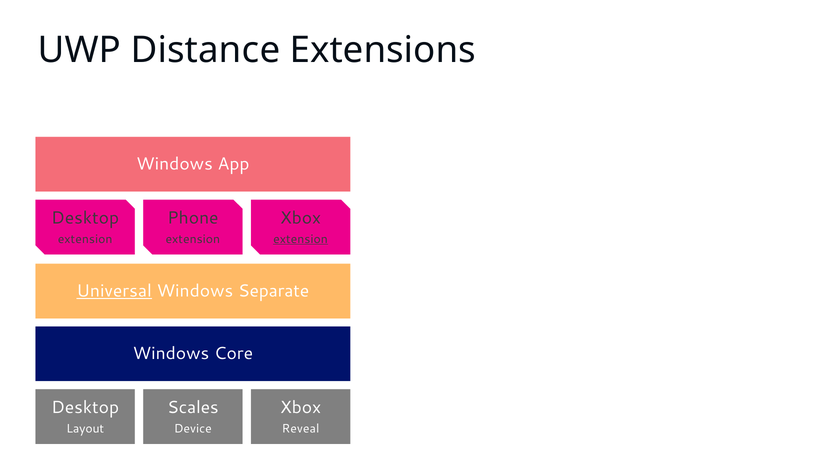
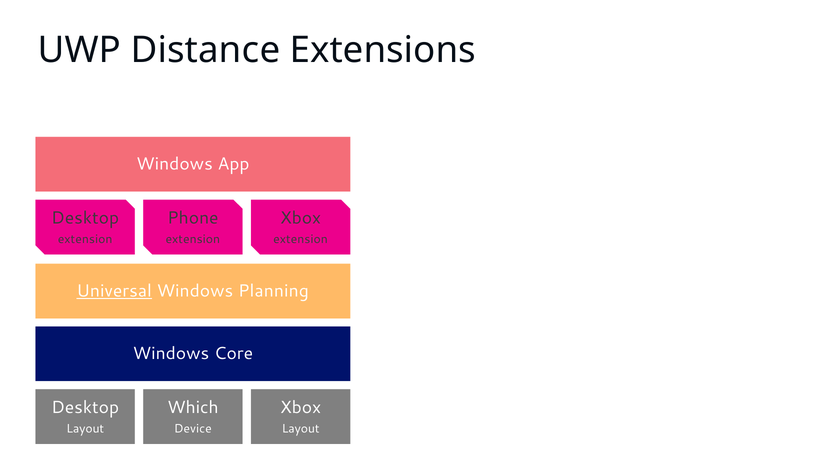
extension at (301, 239) underline: present -> none
Separate: Separate -> Planning
Scales: Scales -> Which
Reveal at (301, 429): Reveal -> Layout
